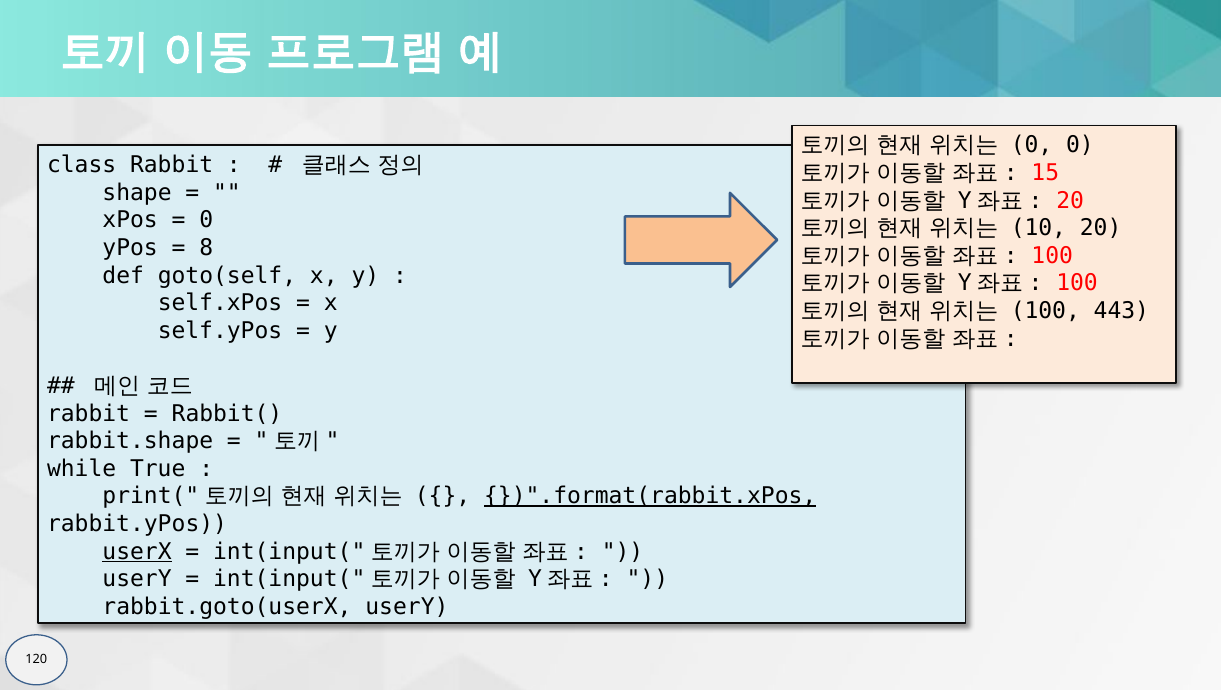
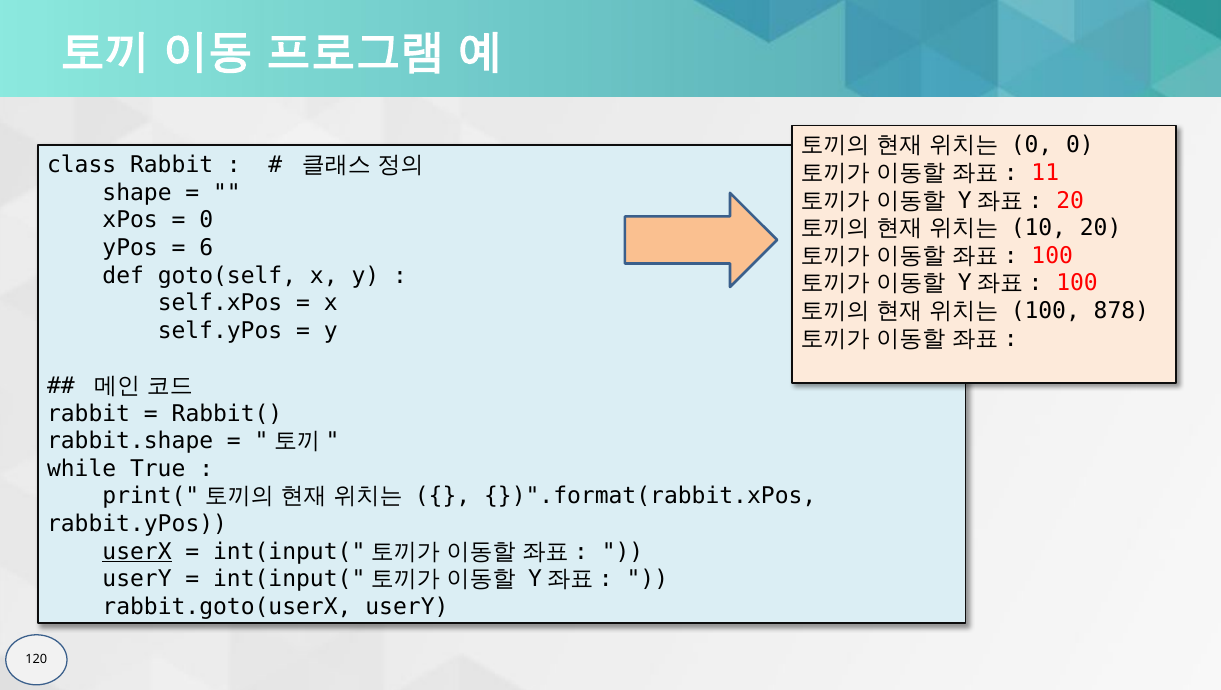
15: 15 -> 11
8: 8 -> 6
443: 443 -> 878
})".format(rabbit.xPos underline: present -> none
